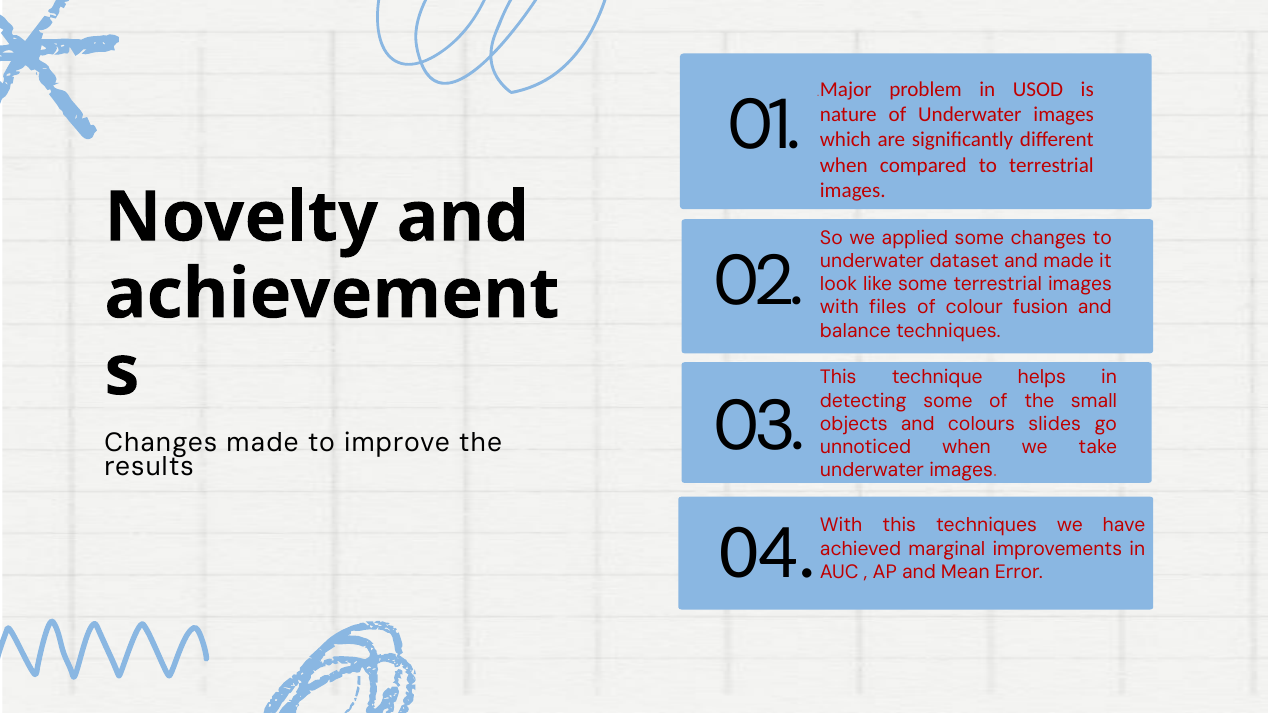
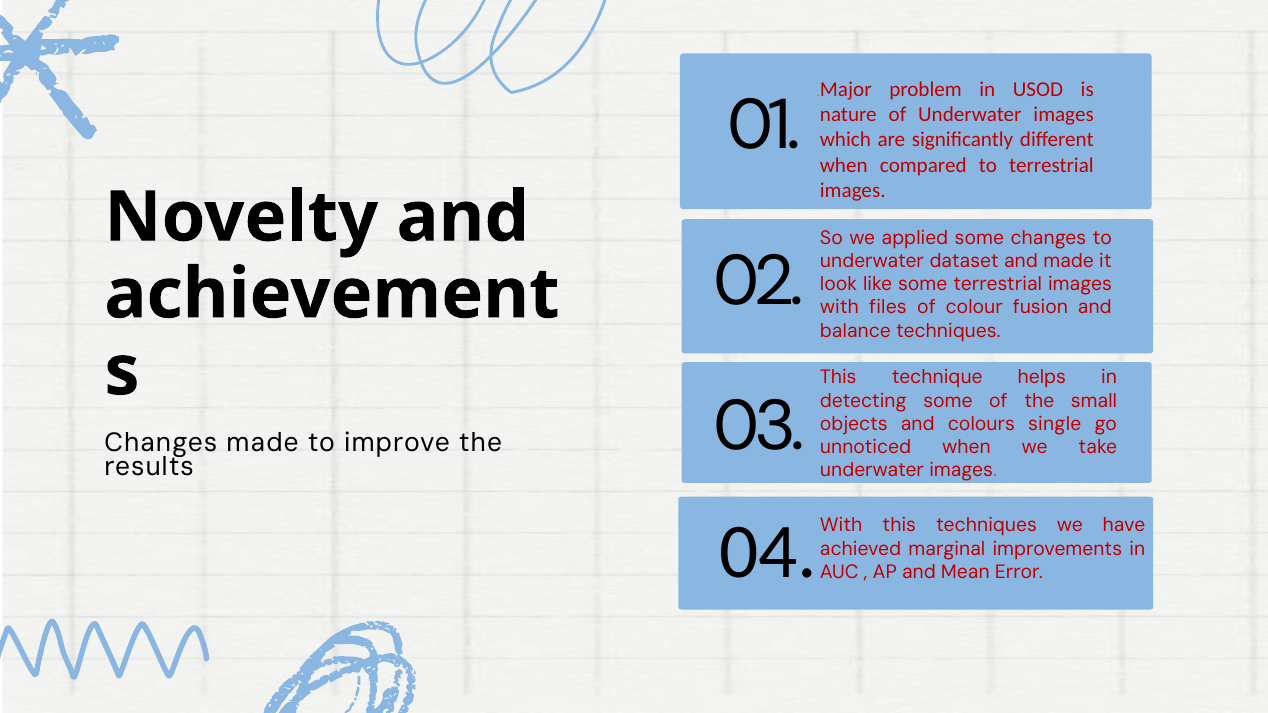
slides: slides -> single
